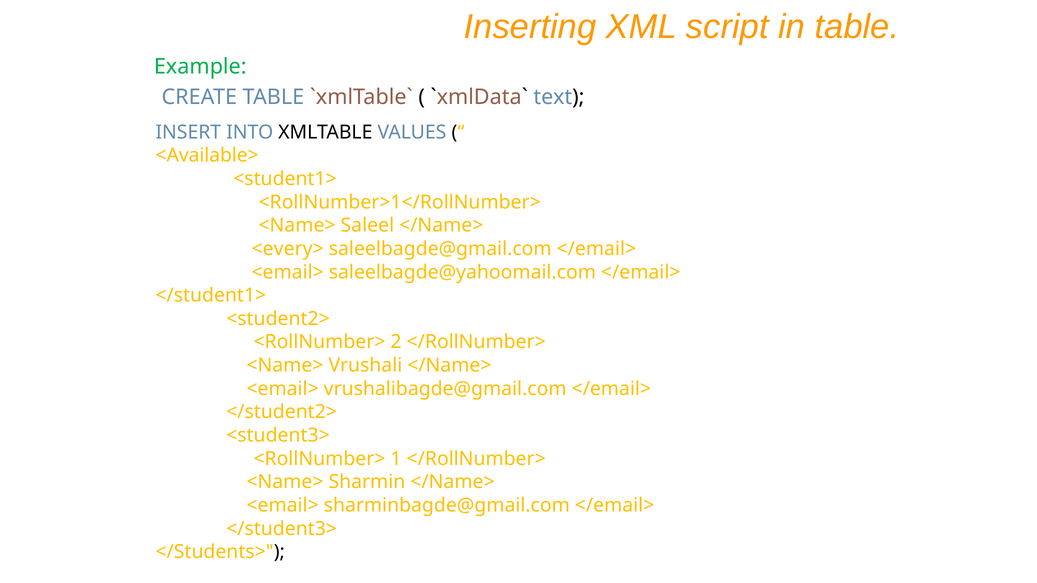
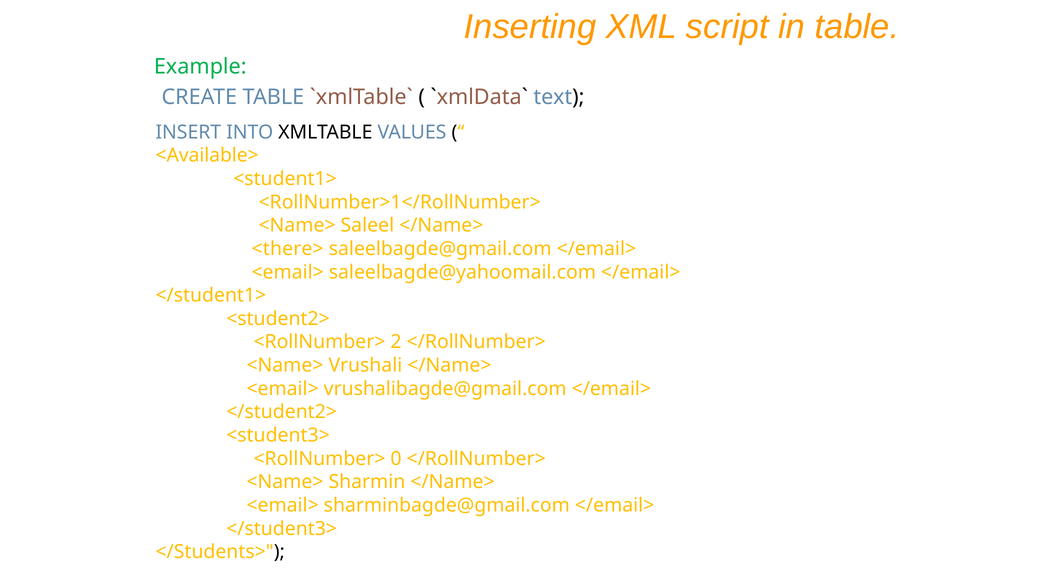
<every>: <every> -> <there>
1: 1 -> 0
